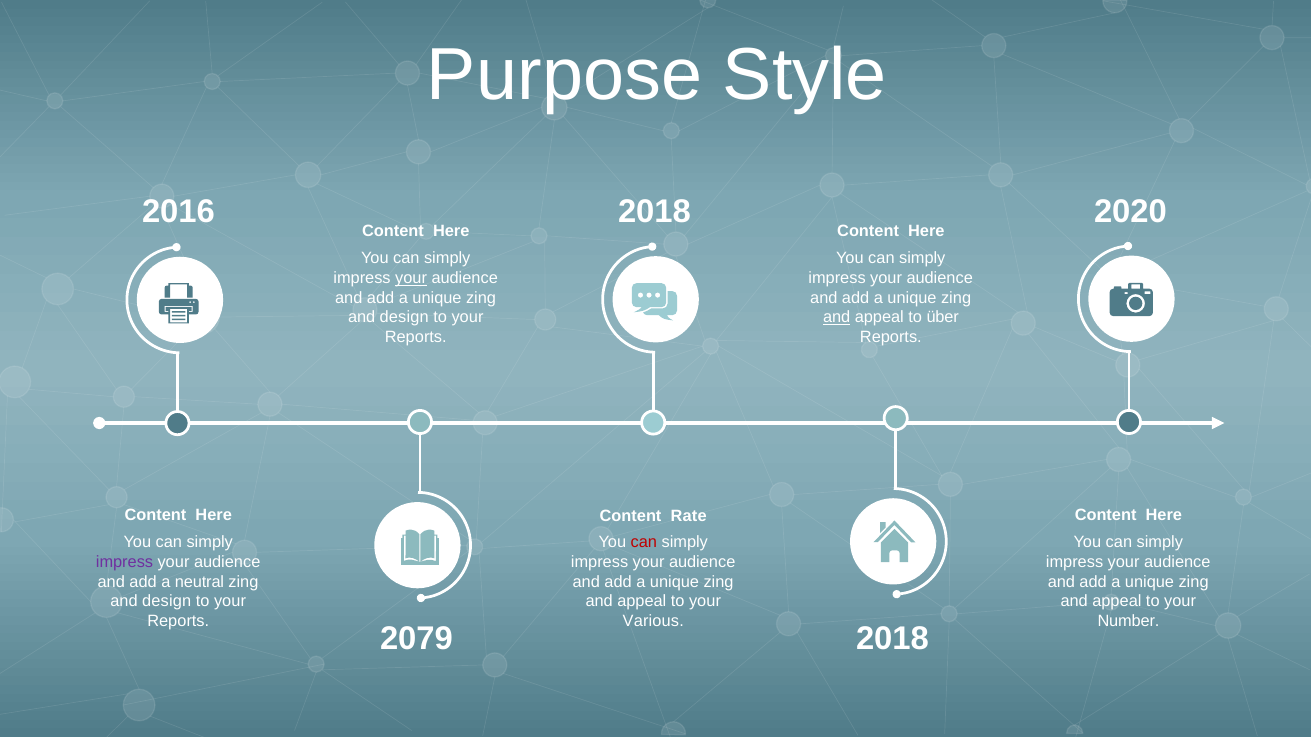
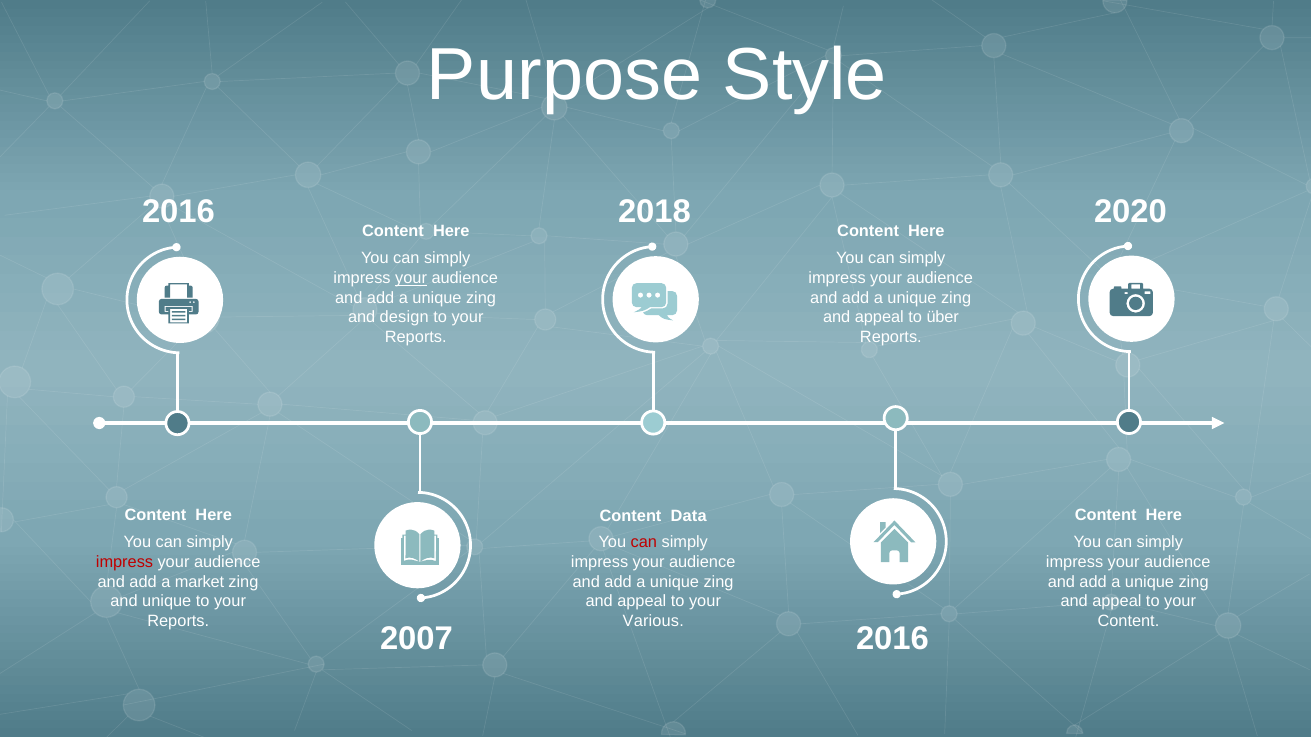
and at (837, 318) underline: present -> none
Rate: Rate -> Data
impress at (125, 562) colour: purple -> red
neutral: neutral -> market
design at (167, 602): design -> unique
Number at (1128, 621): Number -> Content
2079: 2079 -> 2007
2018 at (892, 639): 2018 -> 2016
